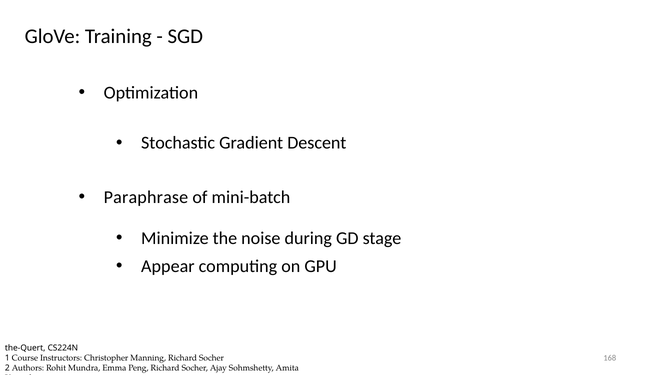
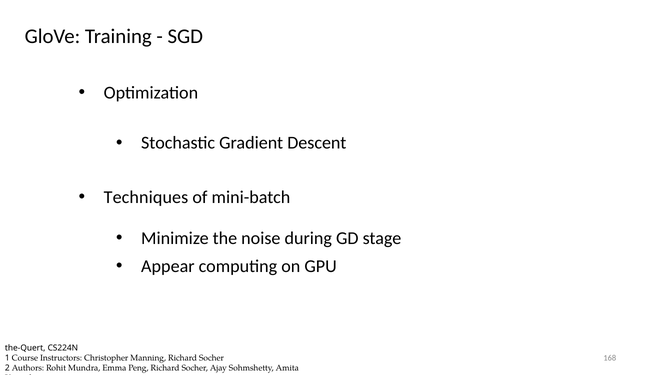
Paraphrase: Paraphrase -> Techniques
